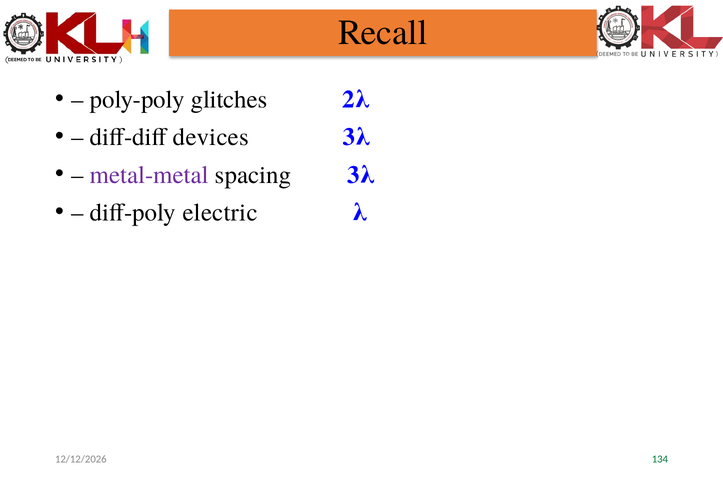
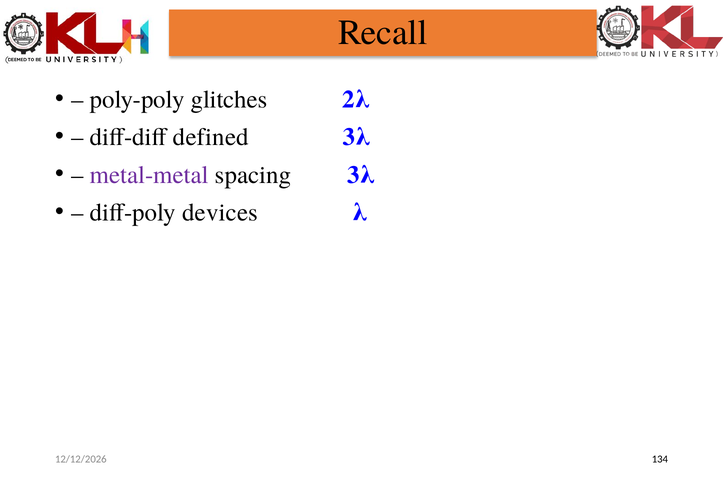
devices: devices -> defined
electric: electric -> devices
134 colour: green -> black
